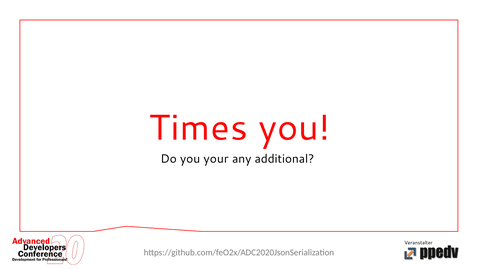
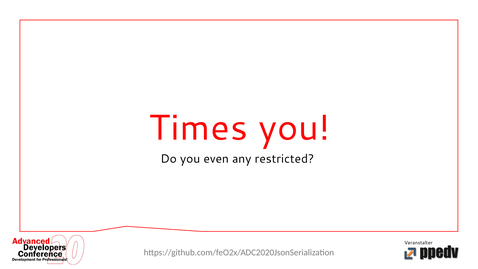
your: your -> even
additional: additional -> restricted
